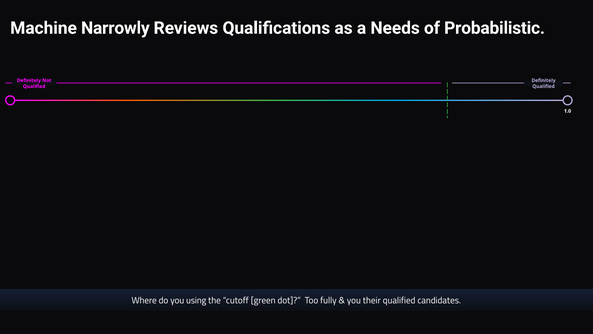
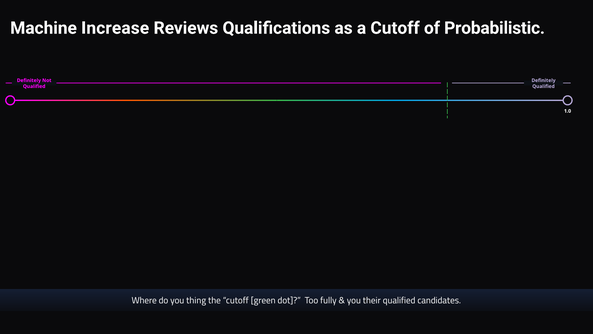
Narrowly: Narrowly -> Increase
a Needs: Needs -> Cutoff
using: using -> thing
